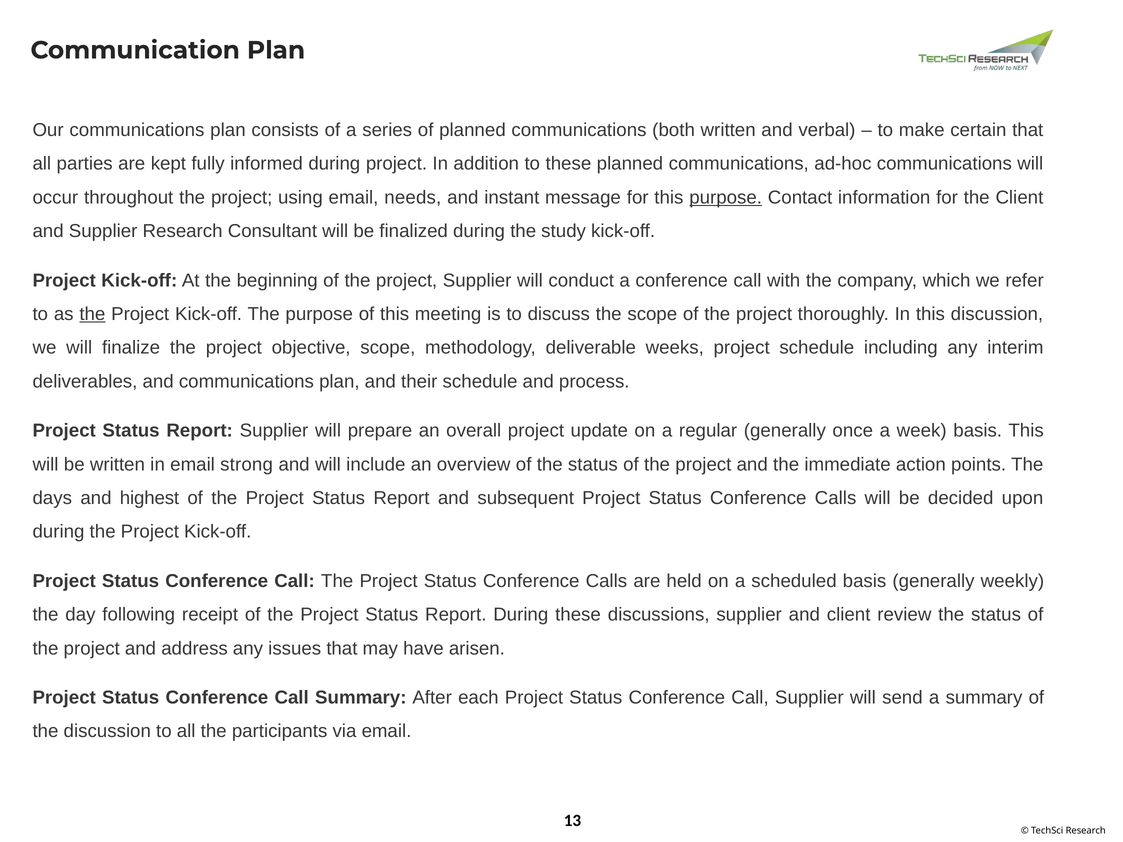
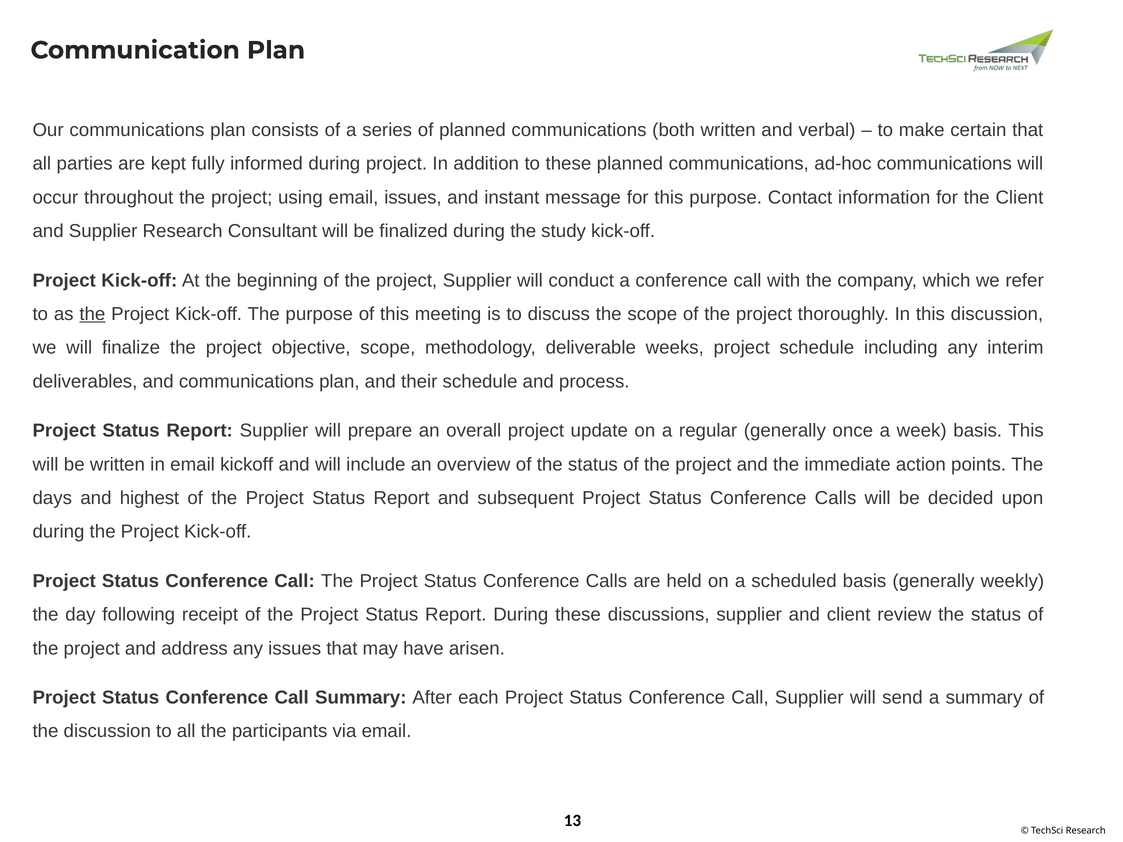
email needs: needs -> issues
purpose at (726, 197) underline: present -> none
strong: strong -> kickoff
